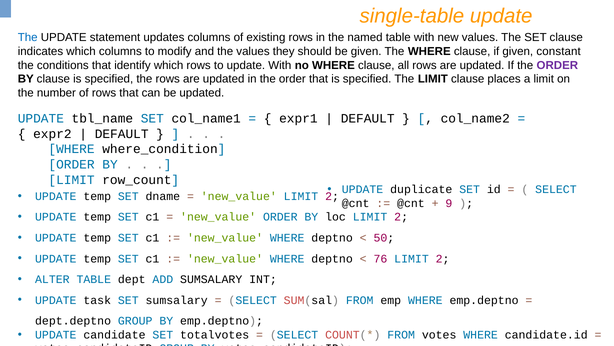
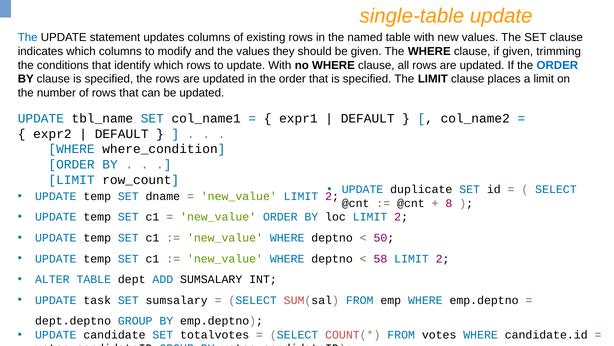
constant: constant -> trimming
ORDER at (557, 65) colour: purple -> blue
9: 9 -> 8
76: 76 -> 58
